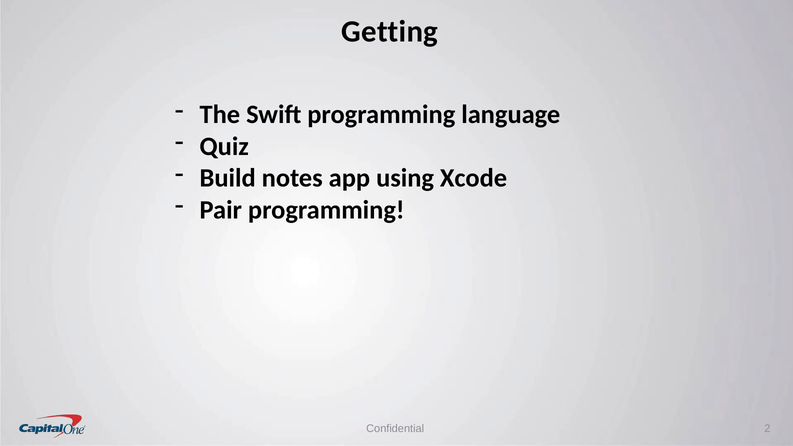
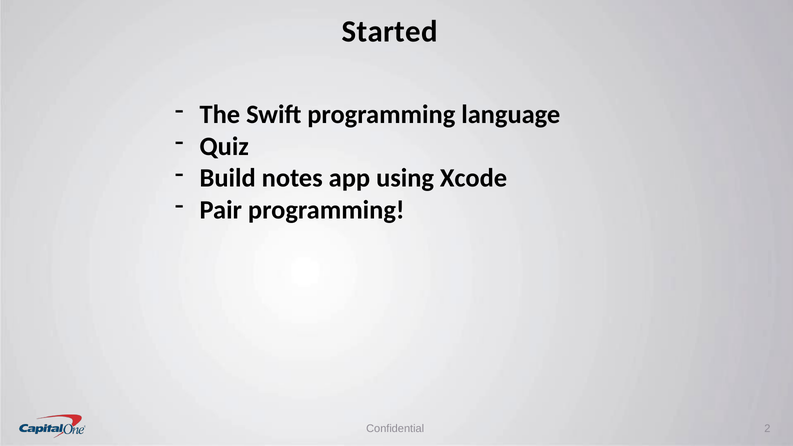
Getting: Getting -> Started
